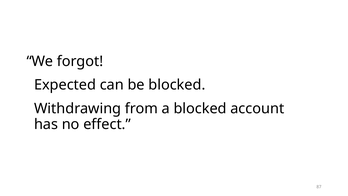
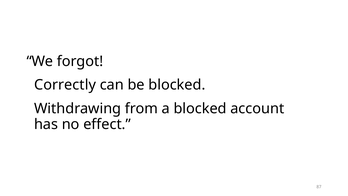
Expected: Expected -> Correctly
